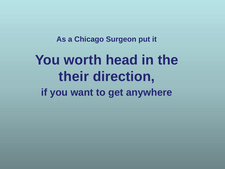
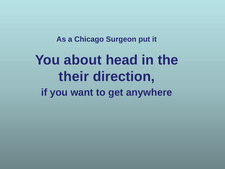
worth: worth -> about
